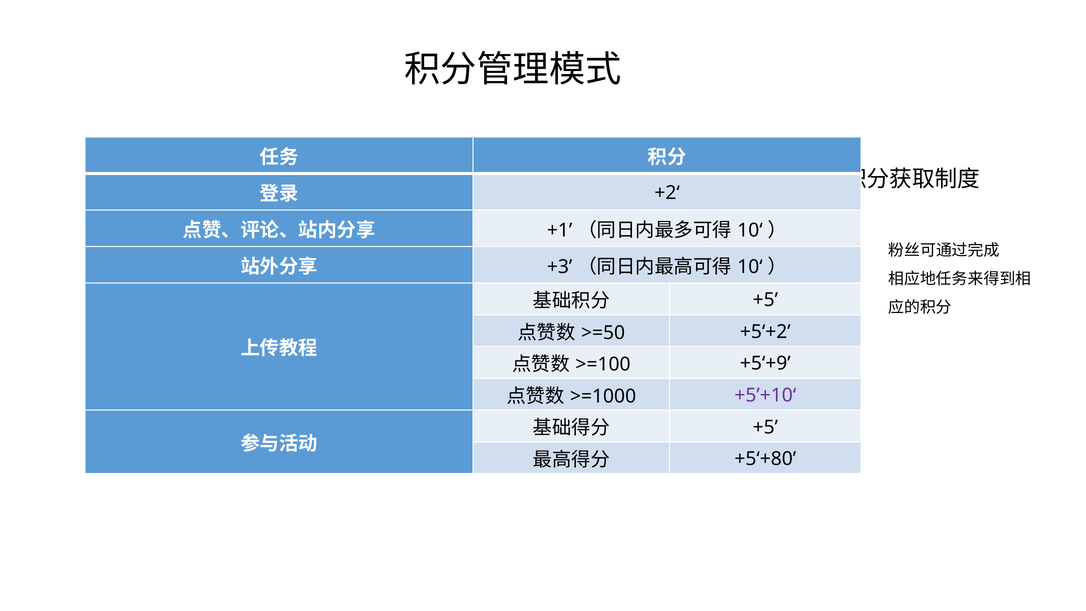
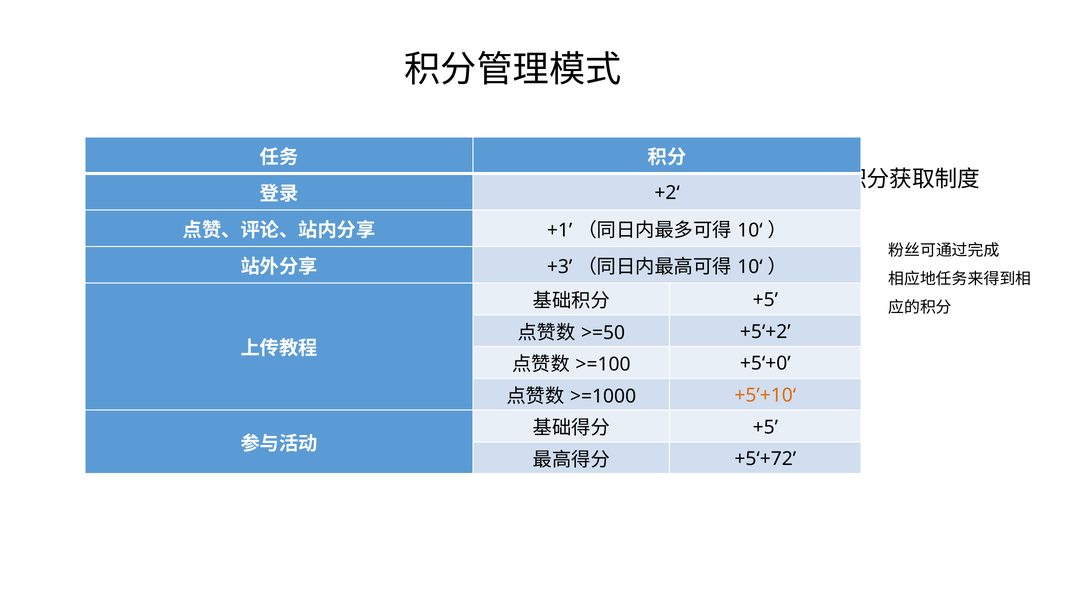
+5‘+9: +5‘+9 -> +5‘+0
+5’+10‘ colour: purple -> orange
+5‘+80: +5‘+80 -> +5‘+72
